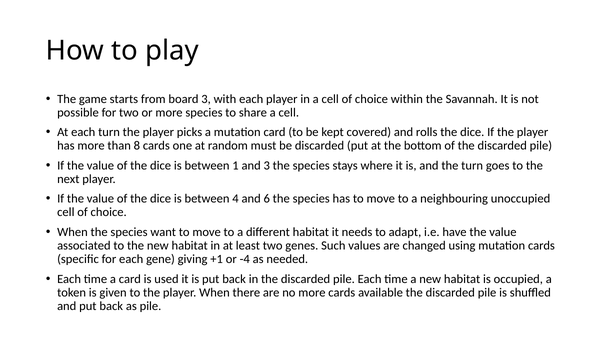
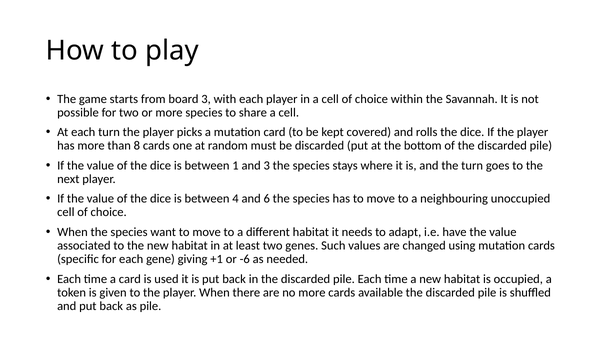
-4: -4 -> -6
